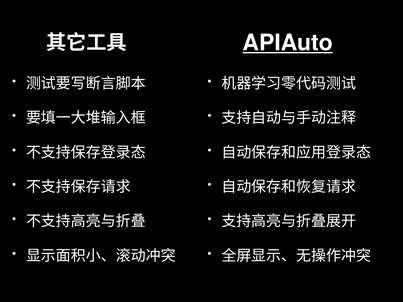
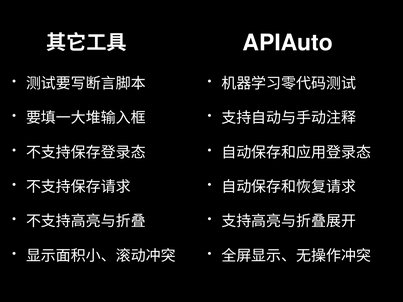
APIAuto underline: present -> none
